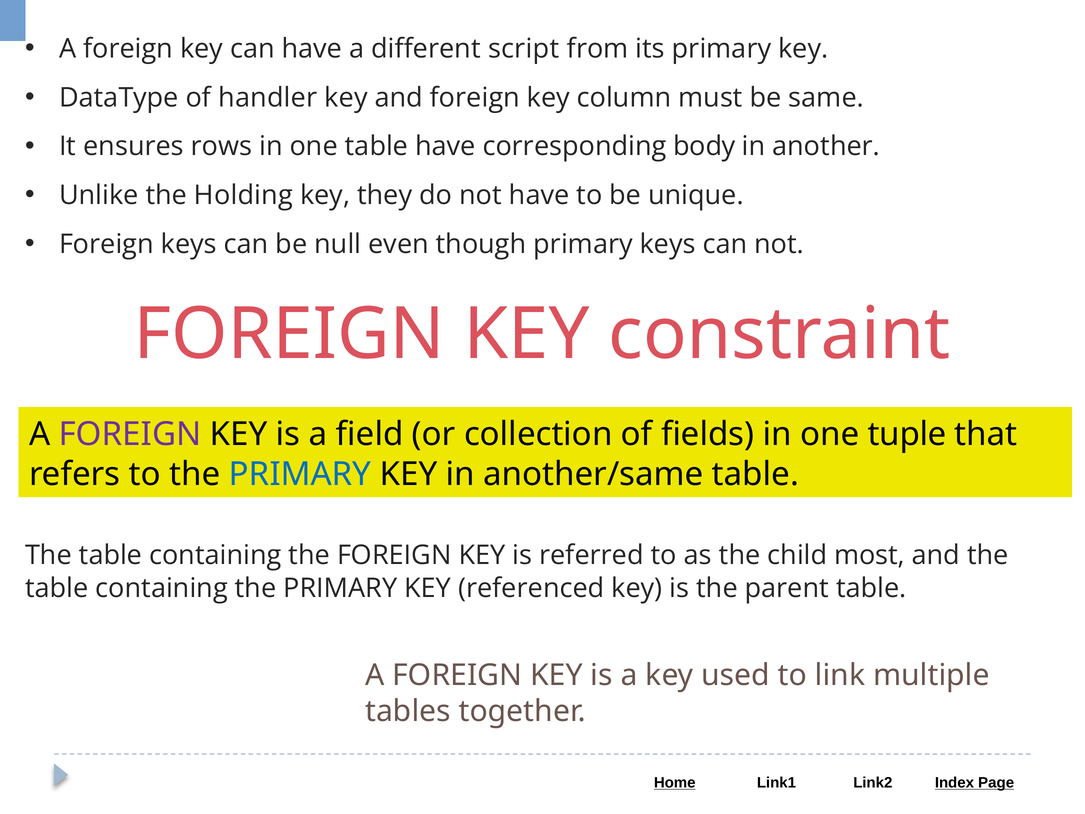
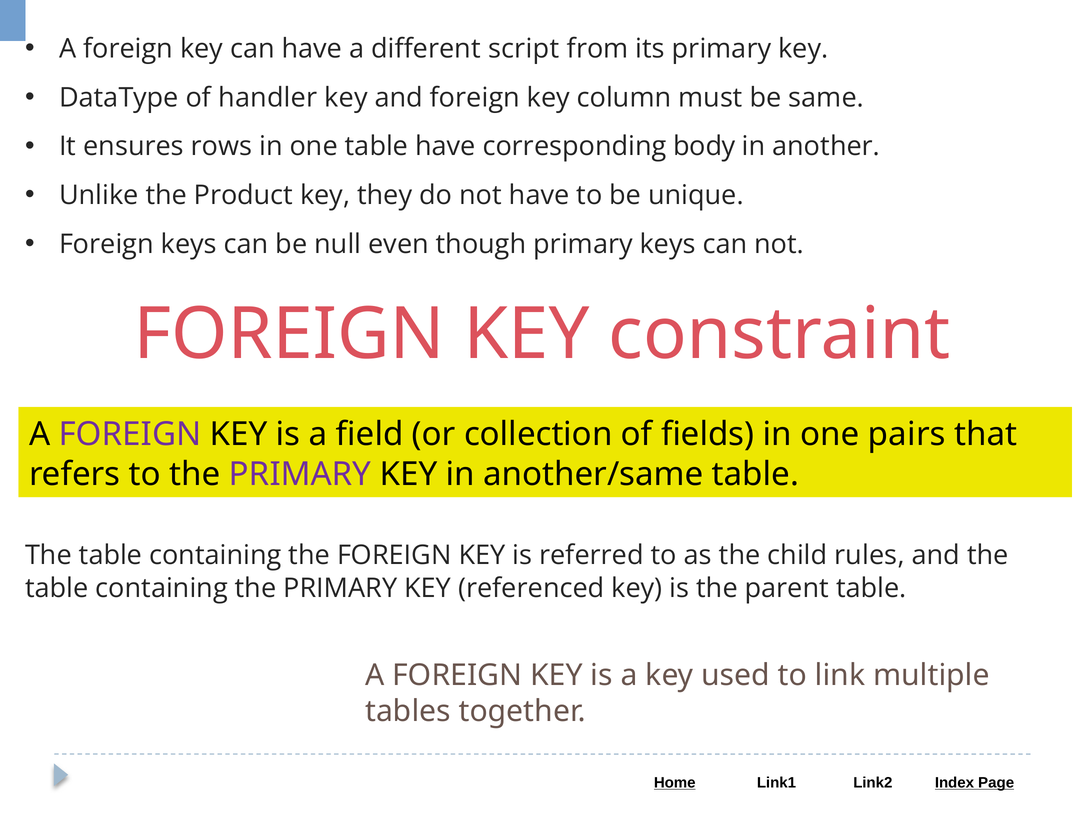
Holding: Holding -> Product
tuple: tuple -> pairs
PRIMARY at (300, 474) colour: blue -> purple
most: most -> rules
